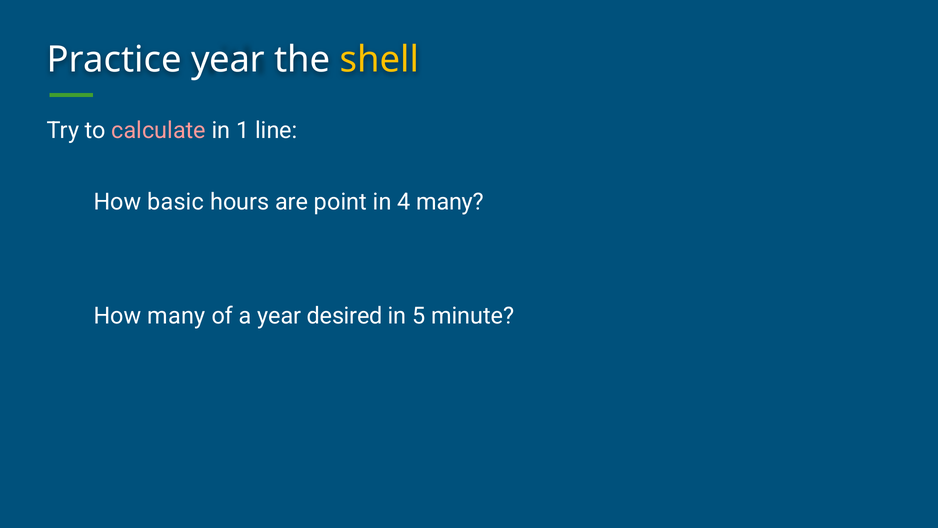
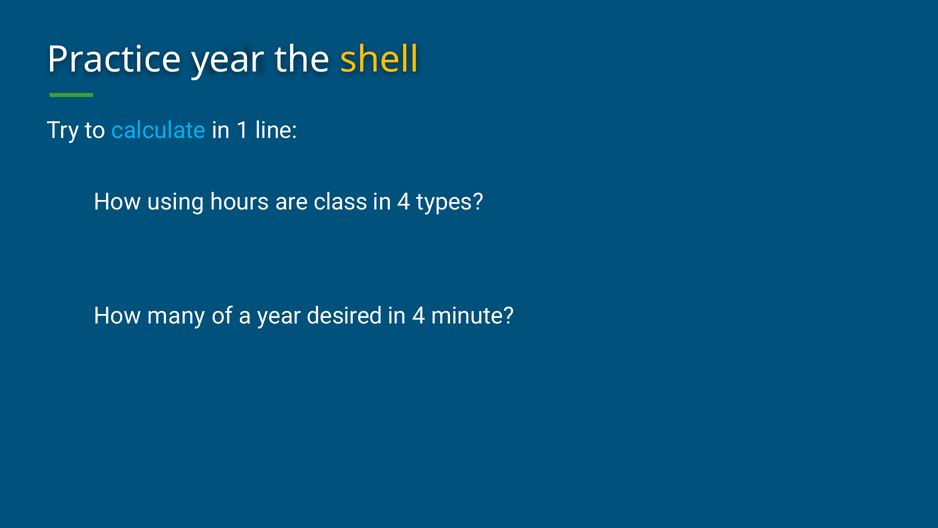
calculate colour: pink -> light blue
basic: basic -> using
point: point -> class
4 many: many -> types
5 at (419, 316): 5 -> 4
